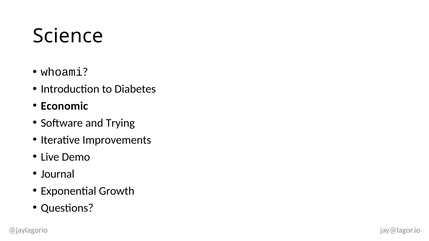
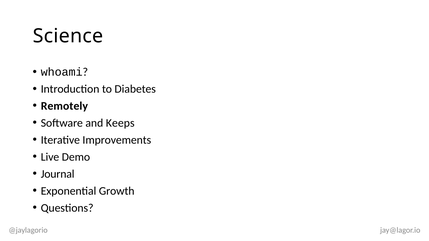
Economic: Economic -> Remotely
Trying: Trying -> Keeps
